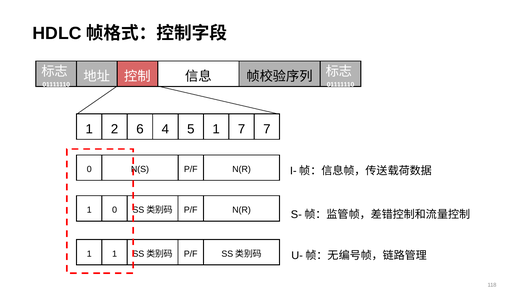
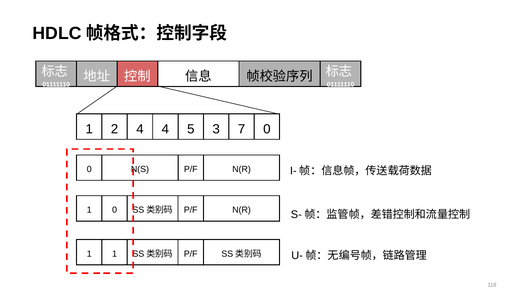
2 6: 6 -> 4
5 1: 1 -> 3
7 7: 7 -> 0
